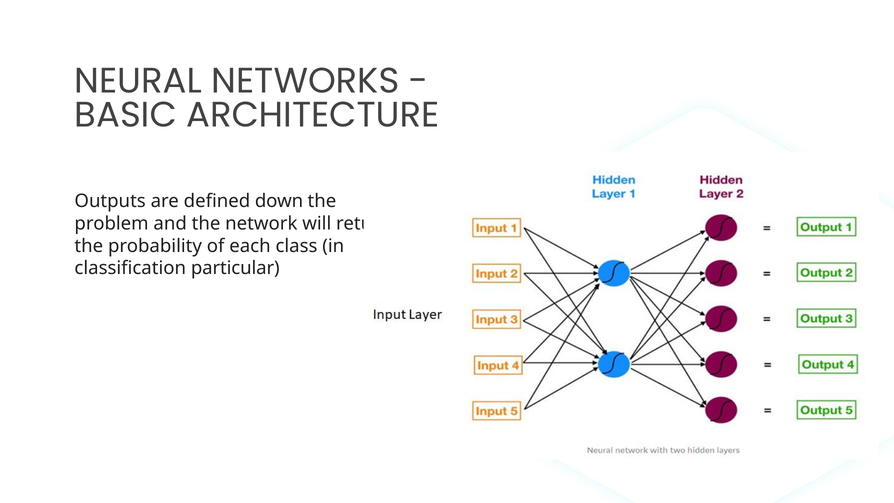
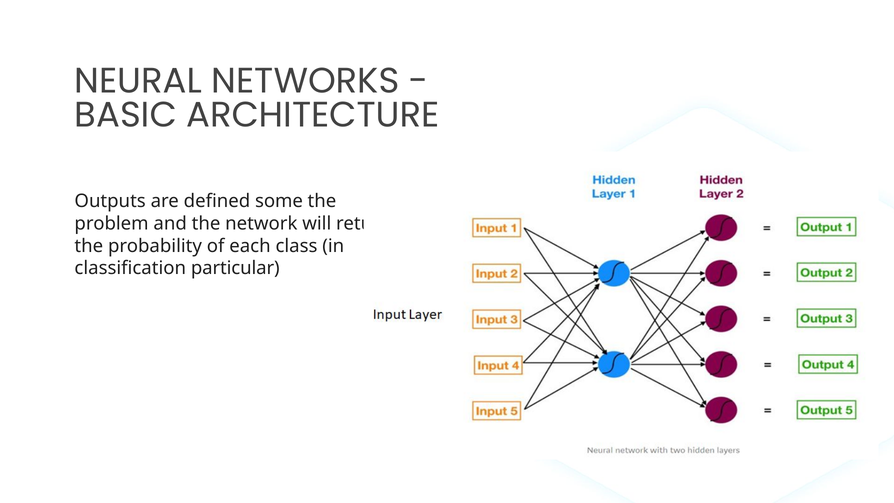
down: down -> some
